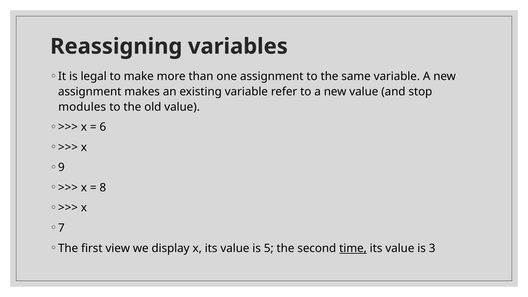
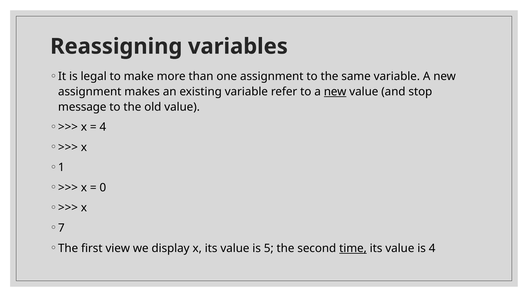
new at (335, 92) underline: none -> present
modules: modules -> message
6 at (103, 127): 6 -> 4
9: 9 -> 1
8: 8 -> 0
is 3: 3 -> 4
